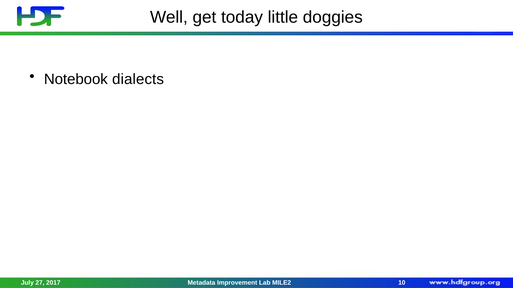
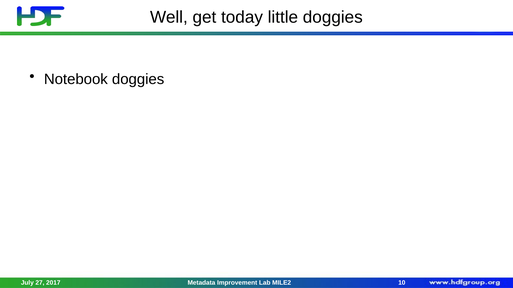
Notebook dialects: dialects -> doggies
